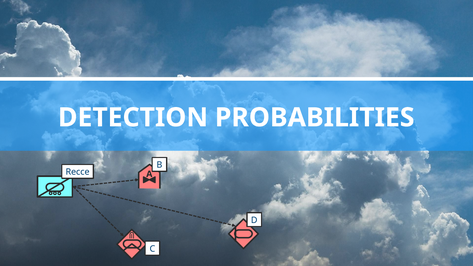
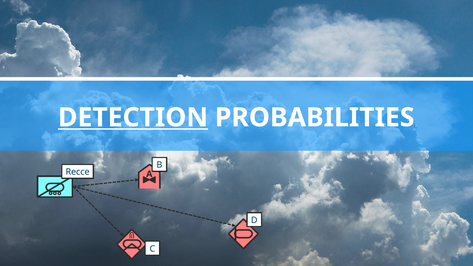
DETECTION underline: none -> present
